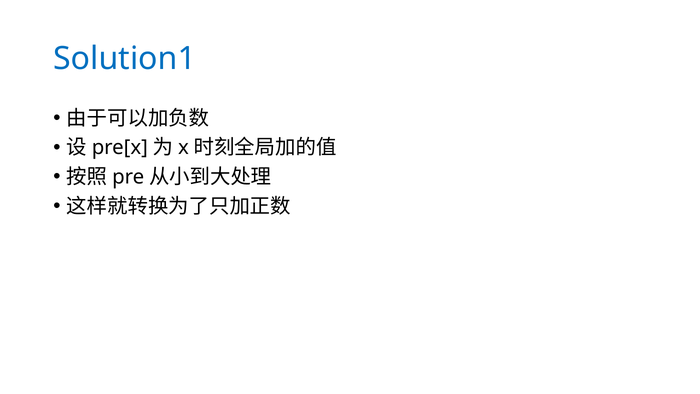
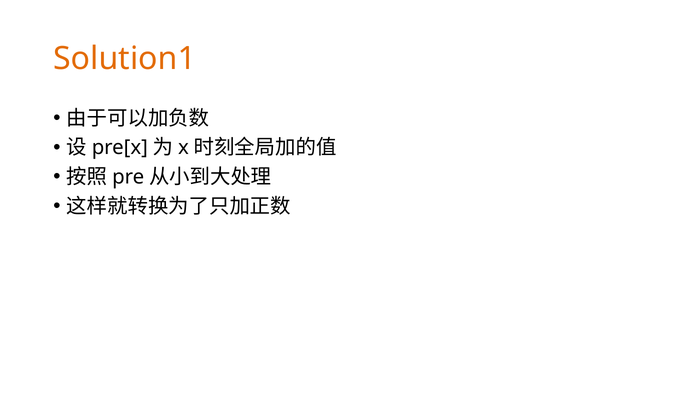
Solution1 colour: blue -> orange
